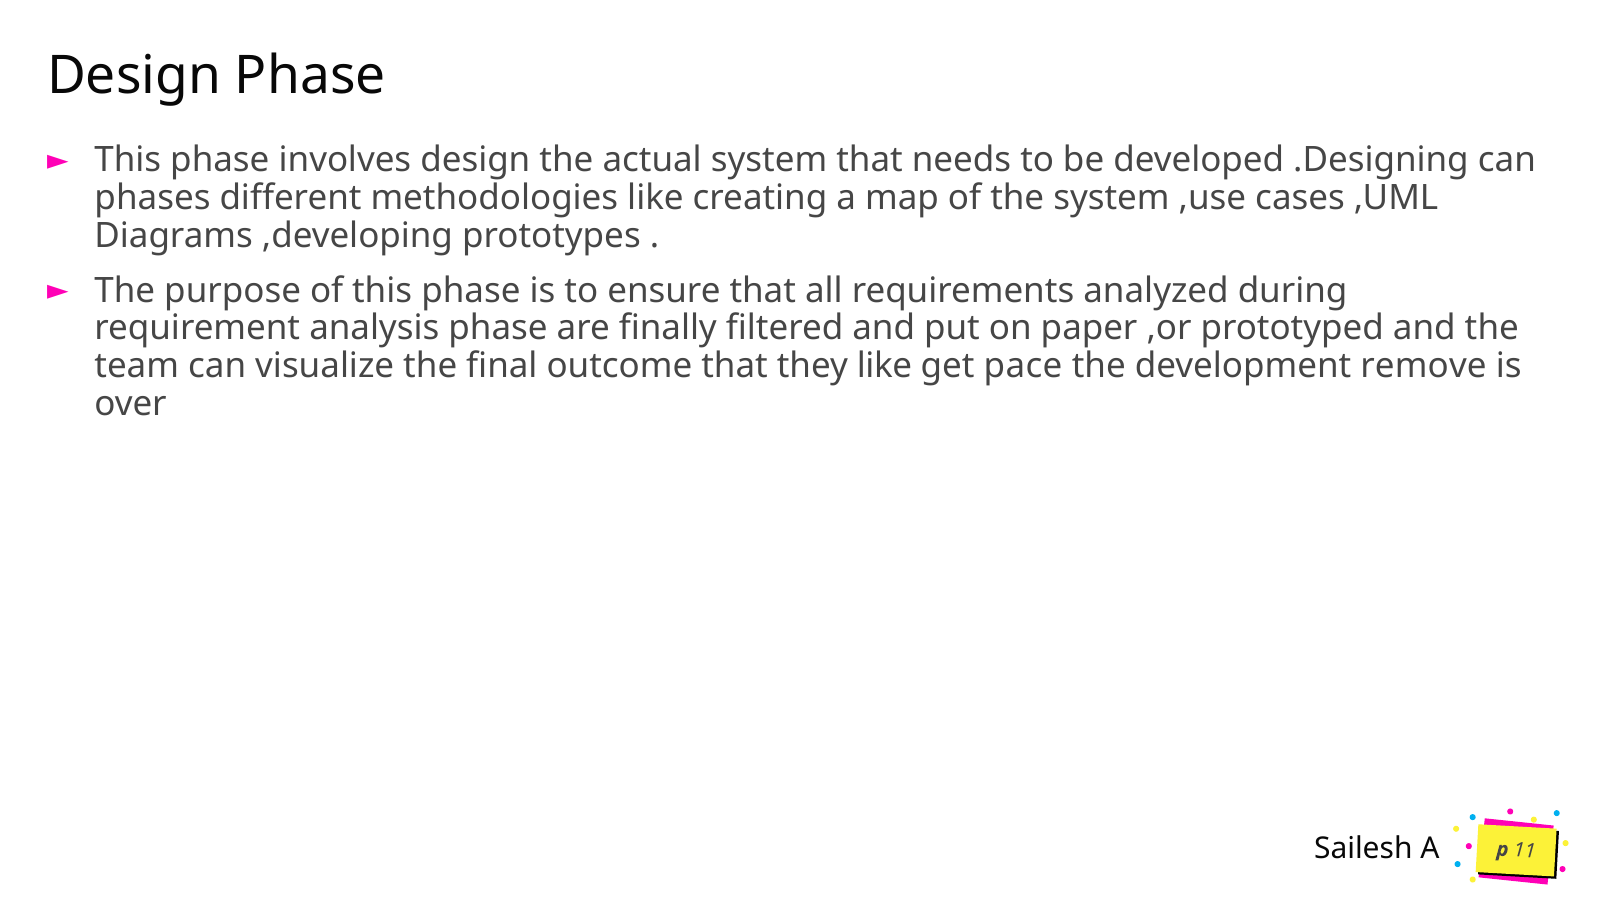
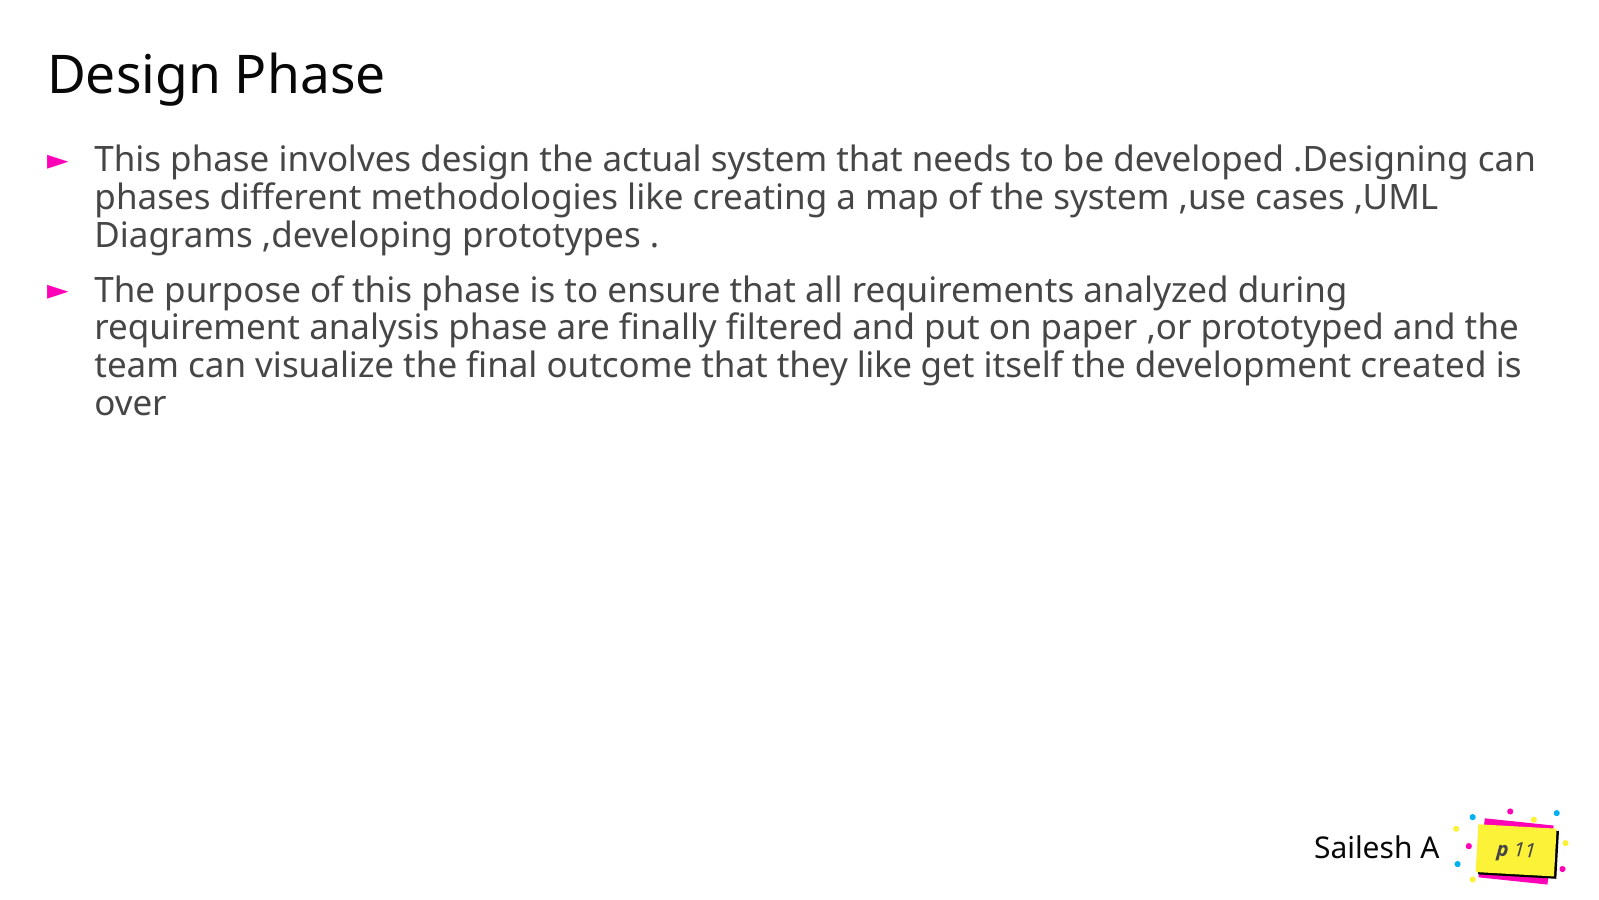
pace: pace -> itself
remove: remove -> created
